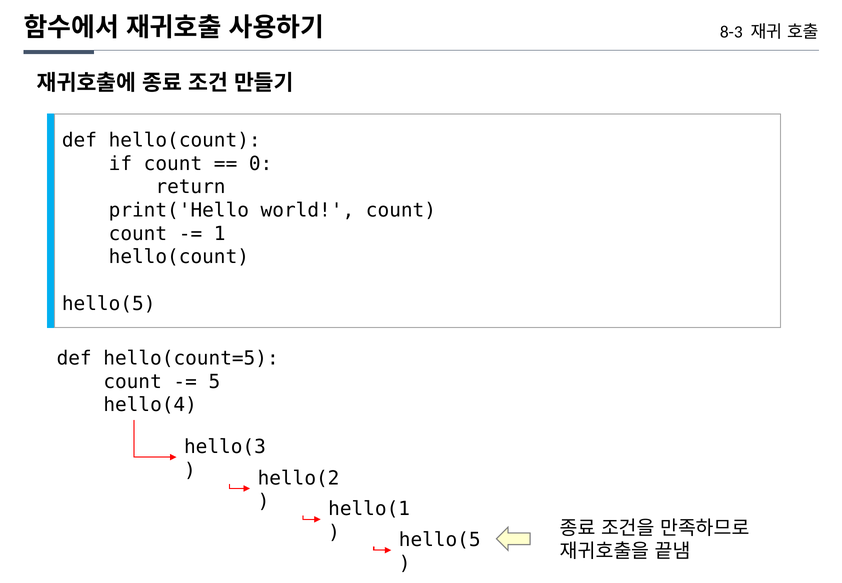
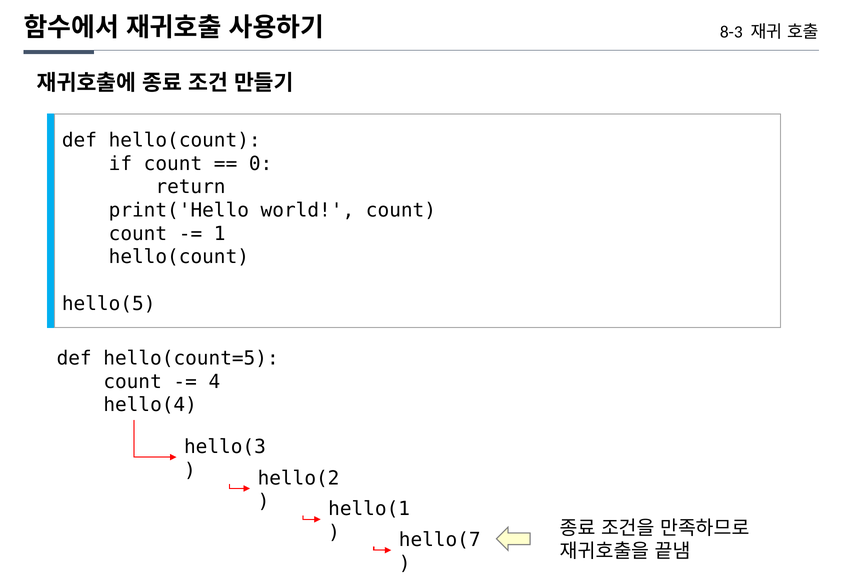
5: 5 -> 4
hello(5 at (440, 540): hello(5 -> hello(7
